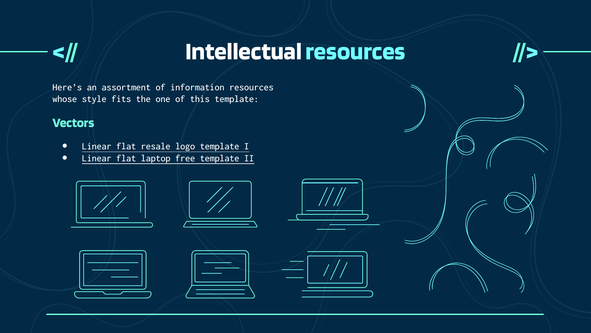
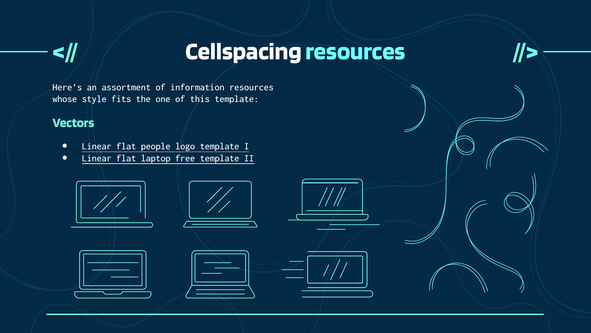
Intellectual: Intellectual -> Cellspacing
resale: resale -> people
